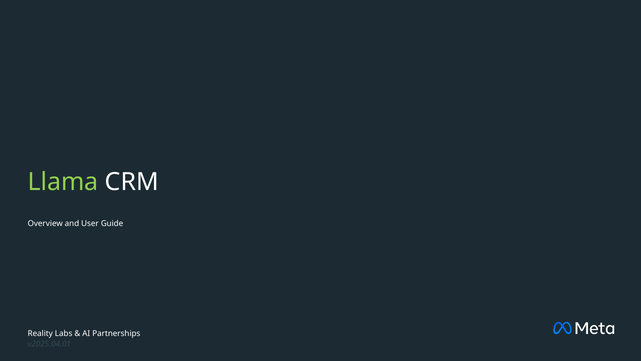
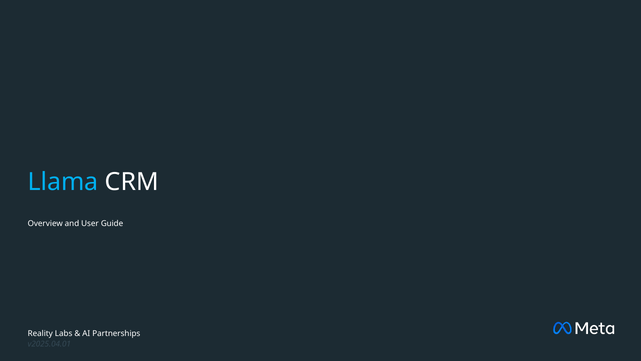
Llama colour: light green -> light blue
